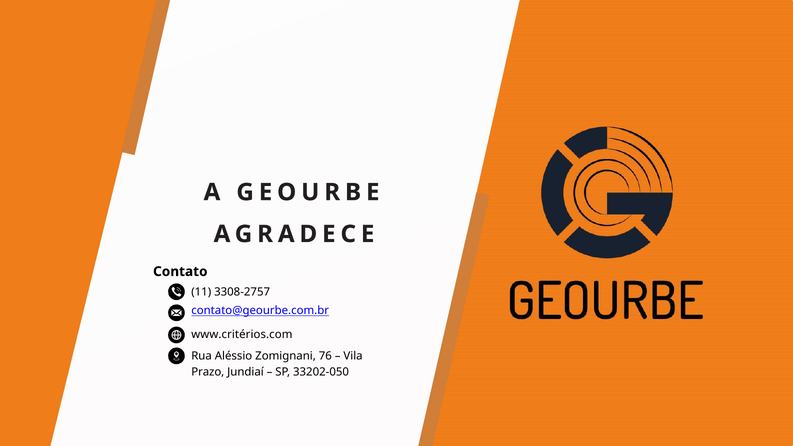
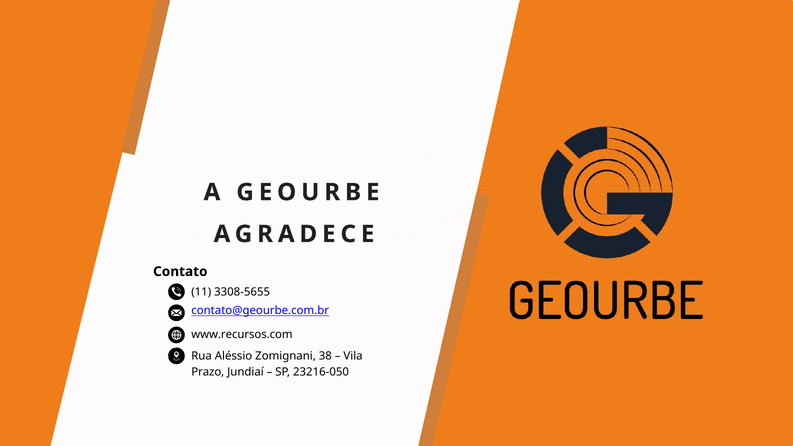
3308-2757: 3308-2757 -> 3308-5655
www.critérios.com: www.critérios.com -> www.recursos.com
76: 76 -> 38
33202-050: 33202-050 -> 23216-050
